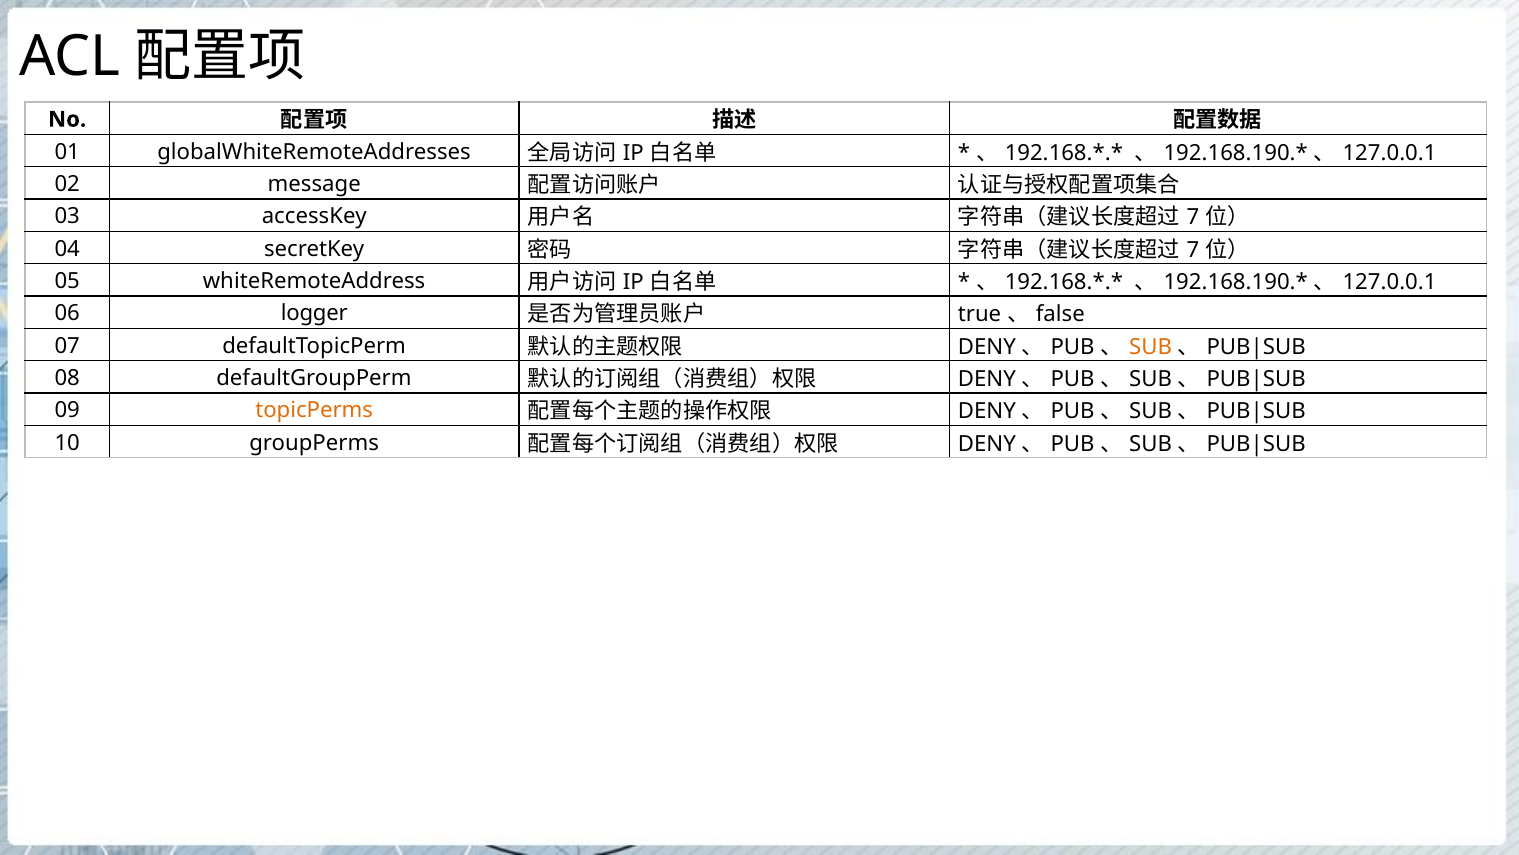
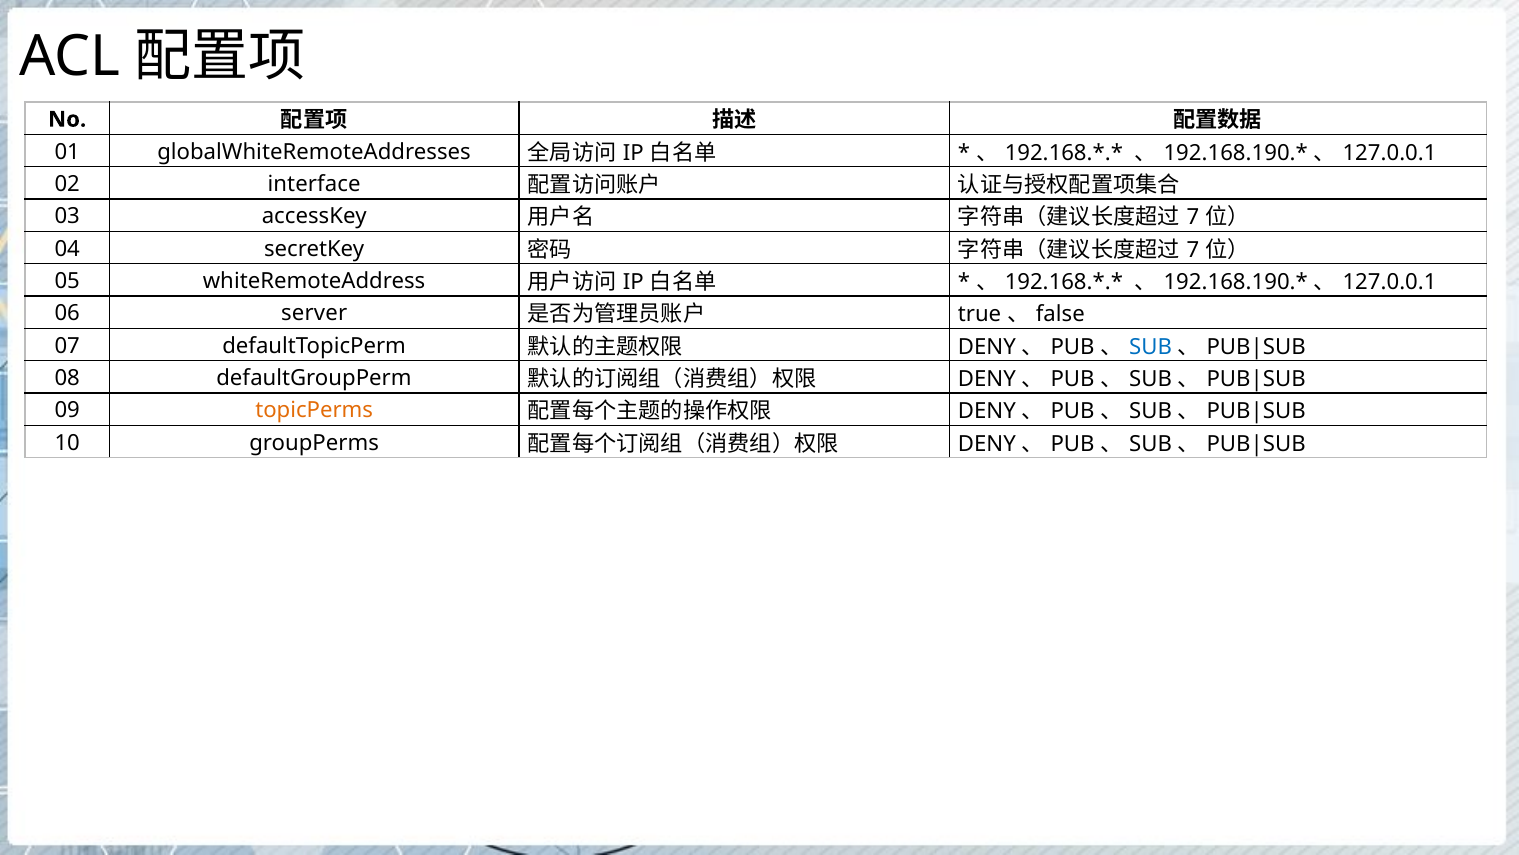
message: message -> interface
logger: logger -> server
SUB at (1151, 347) colour: orange -> blue
